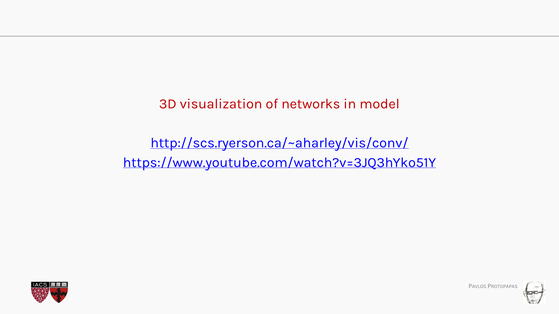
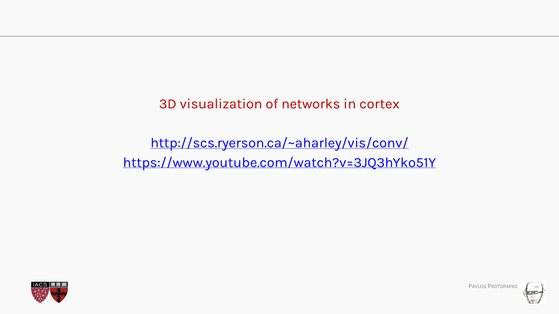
model: model -> cortex
